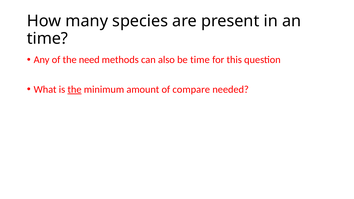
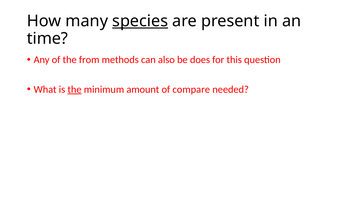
species underline: none -> present
need: need -> from
be time: time -> does
